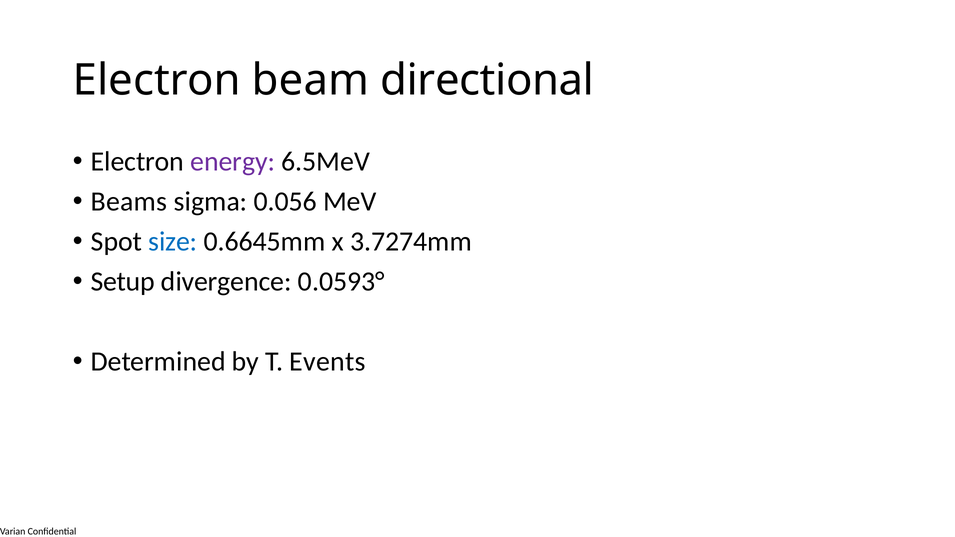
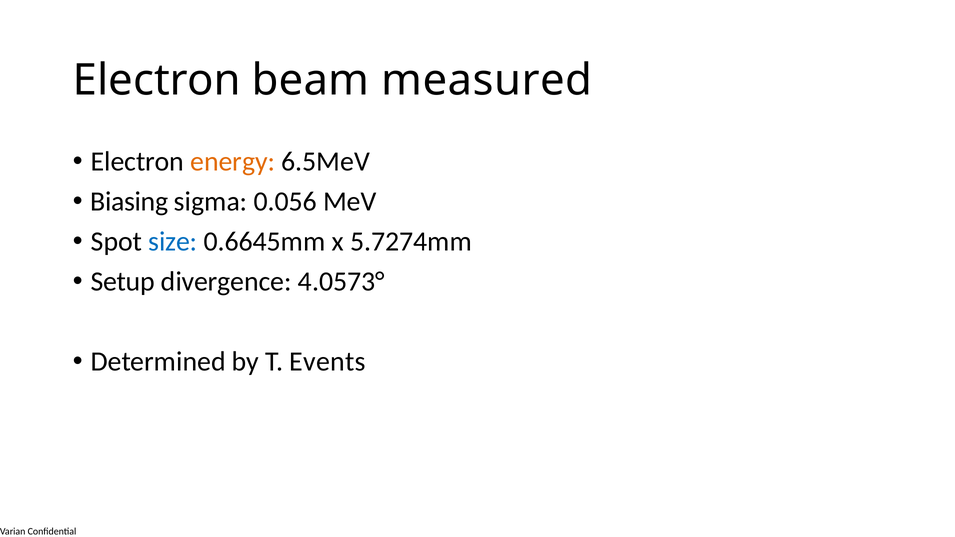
directional: directional -> measured
energy colour: purple -> orange
Beams: Beams -> Biasing
3.7274mm: 3.7274mm -> 5.7274mm
0.0593°: 0.0593° -> 4.0573°
